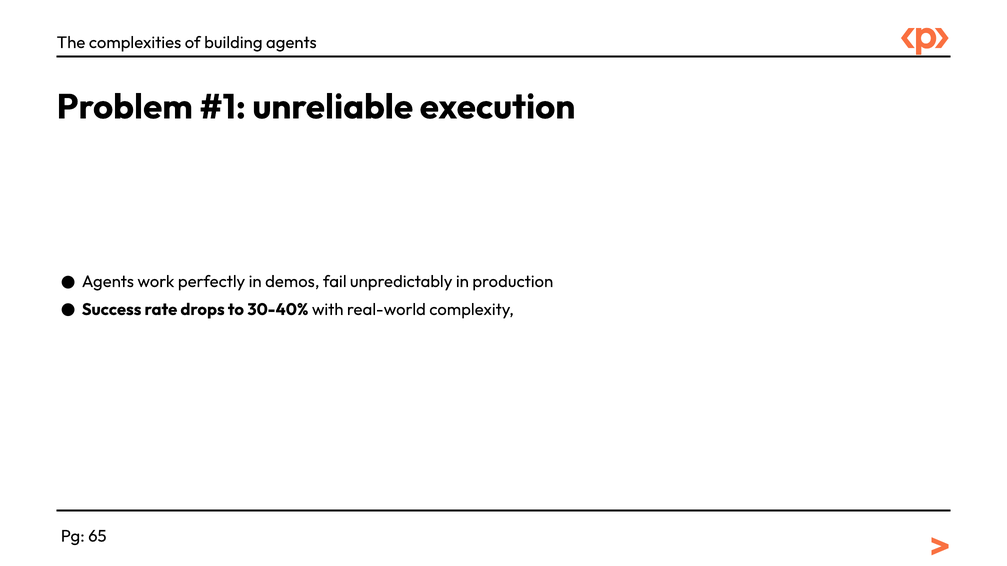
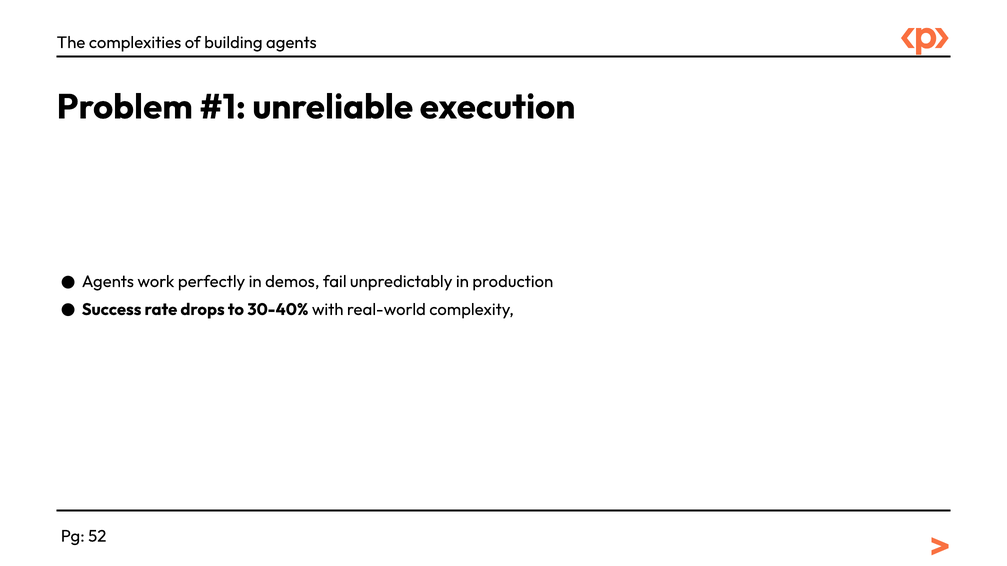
65: 65 -> 52
